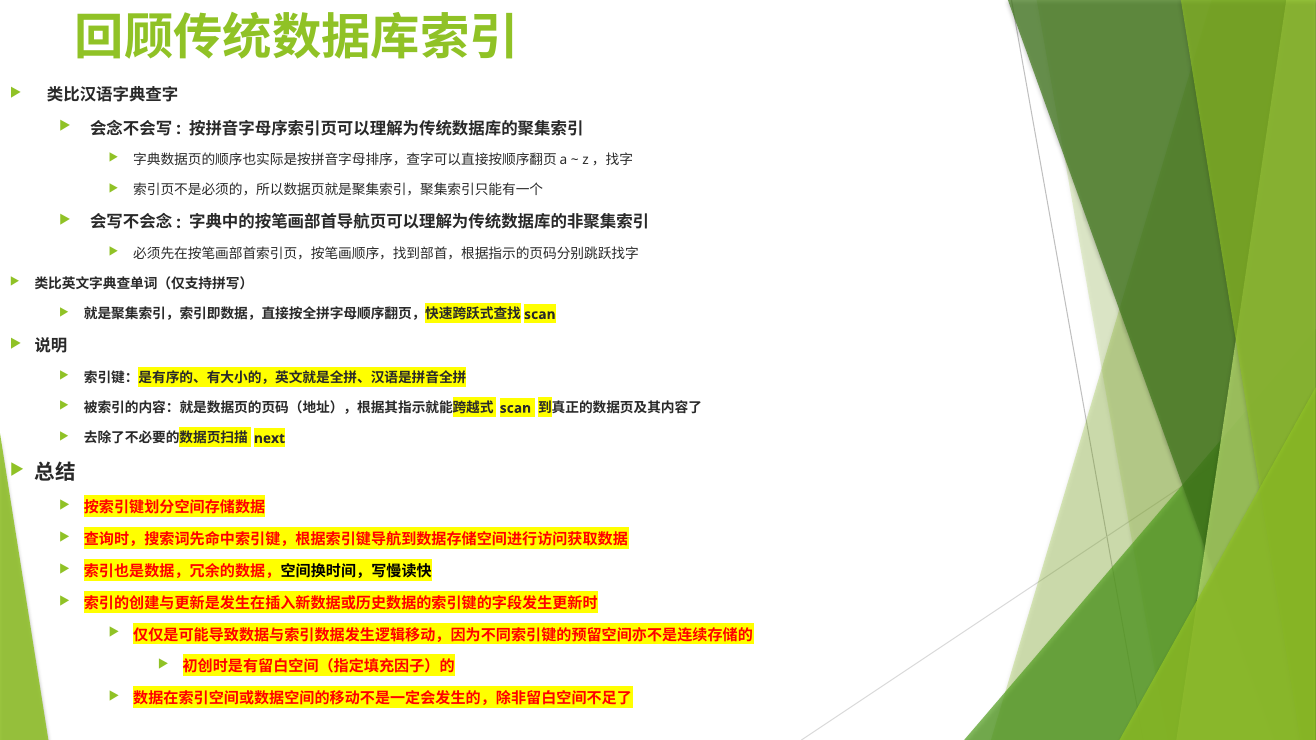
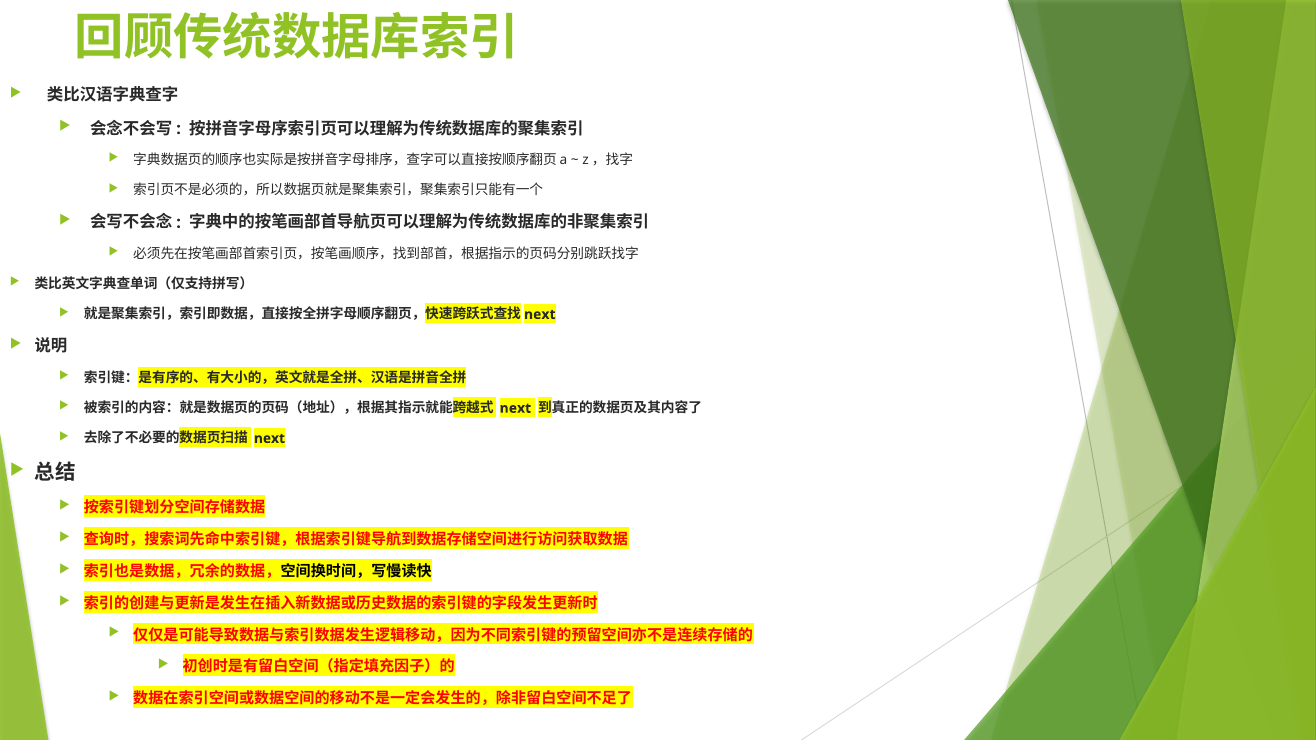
scan at (540, 314): scan -> next
scan at (515, 408): scan -> next
